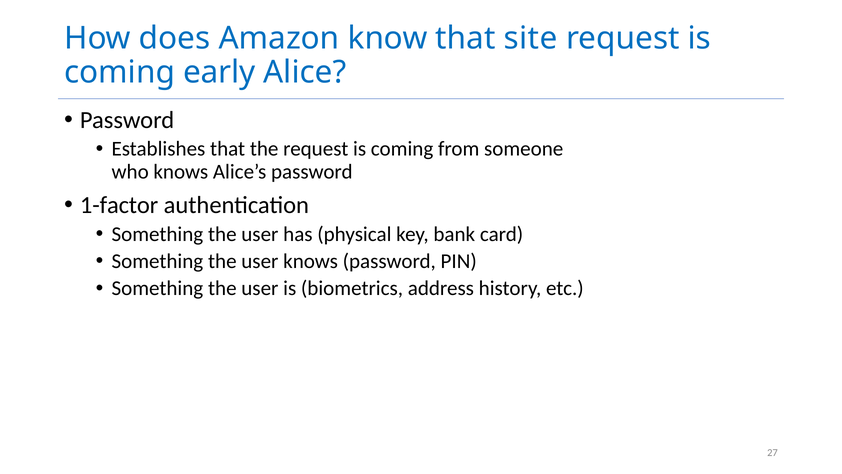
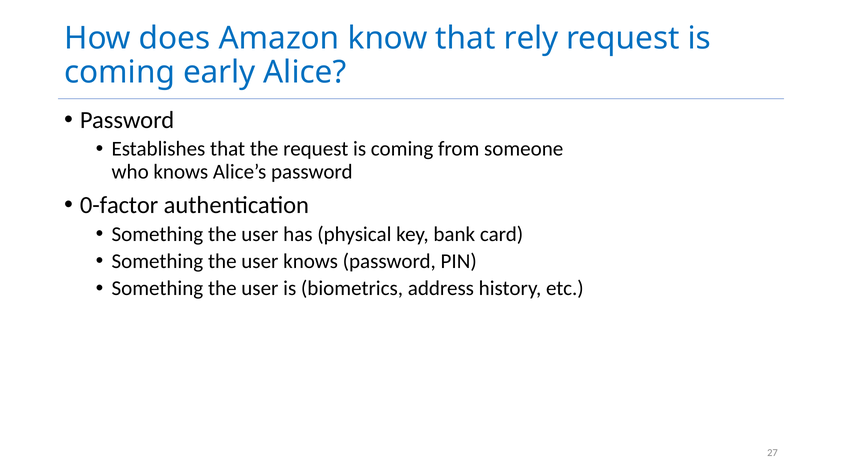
site: site -> rely
1-factor: 1-factor -> 0-factor
